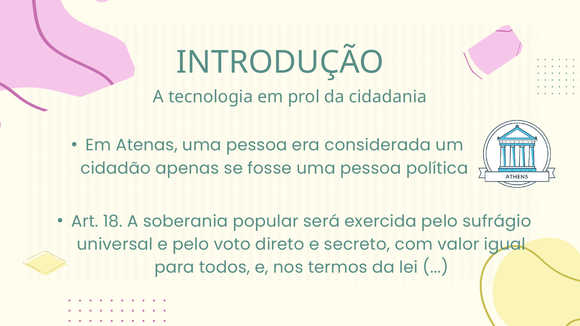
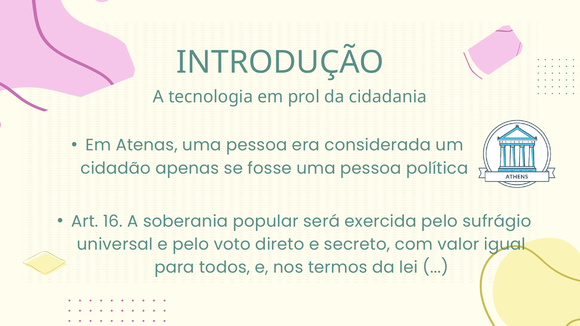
18: 18 -> 16
